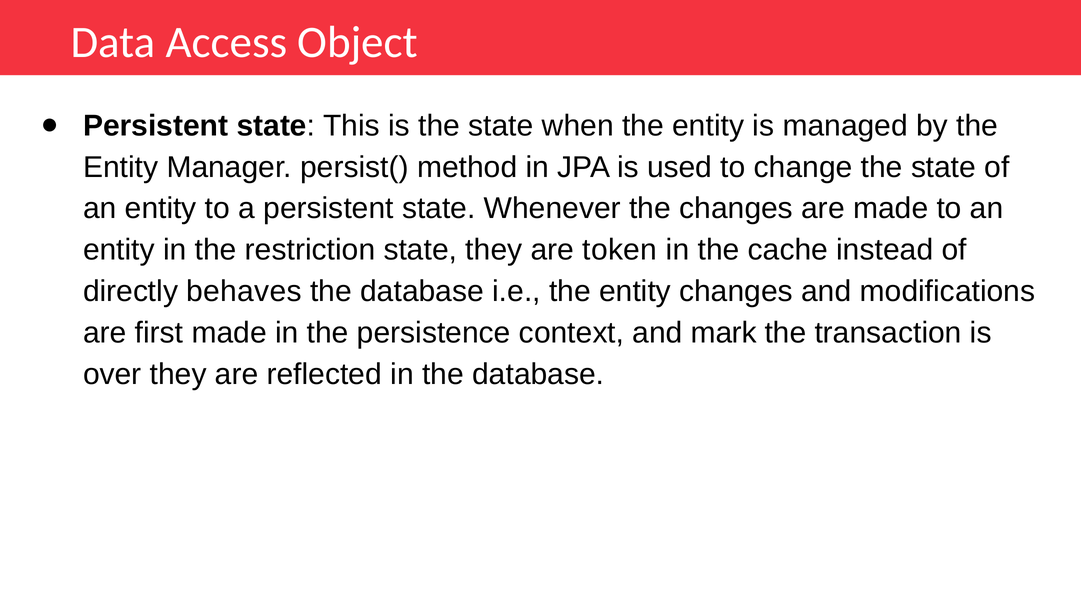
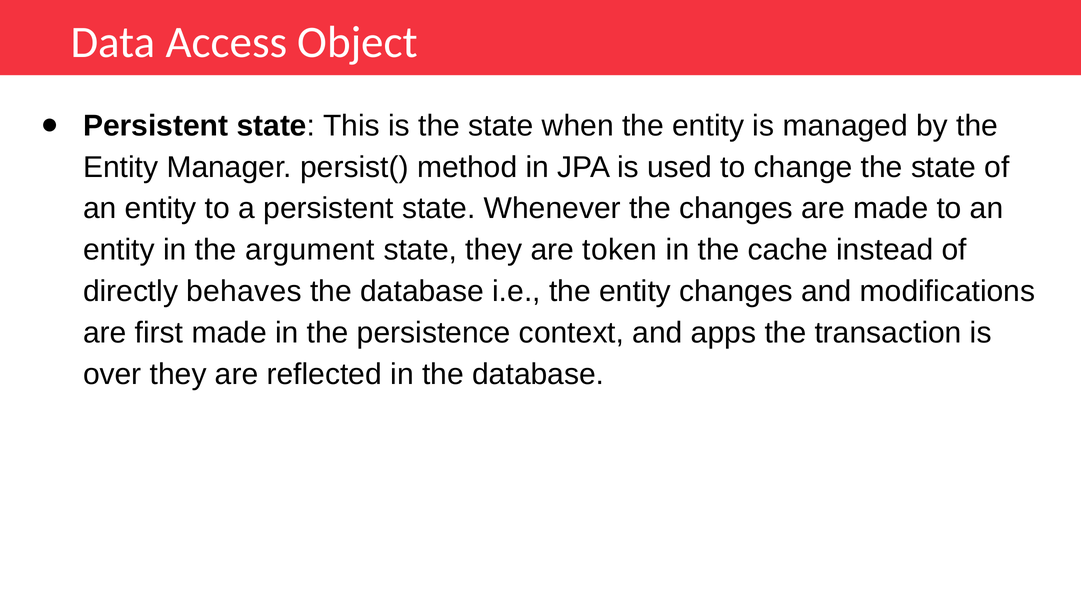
restriction: restriction -> argument
mark: mark -> apps
